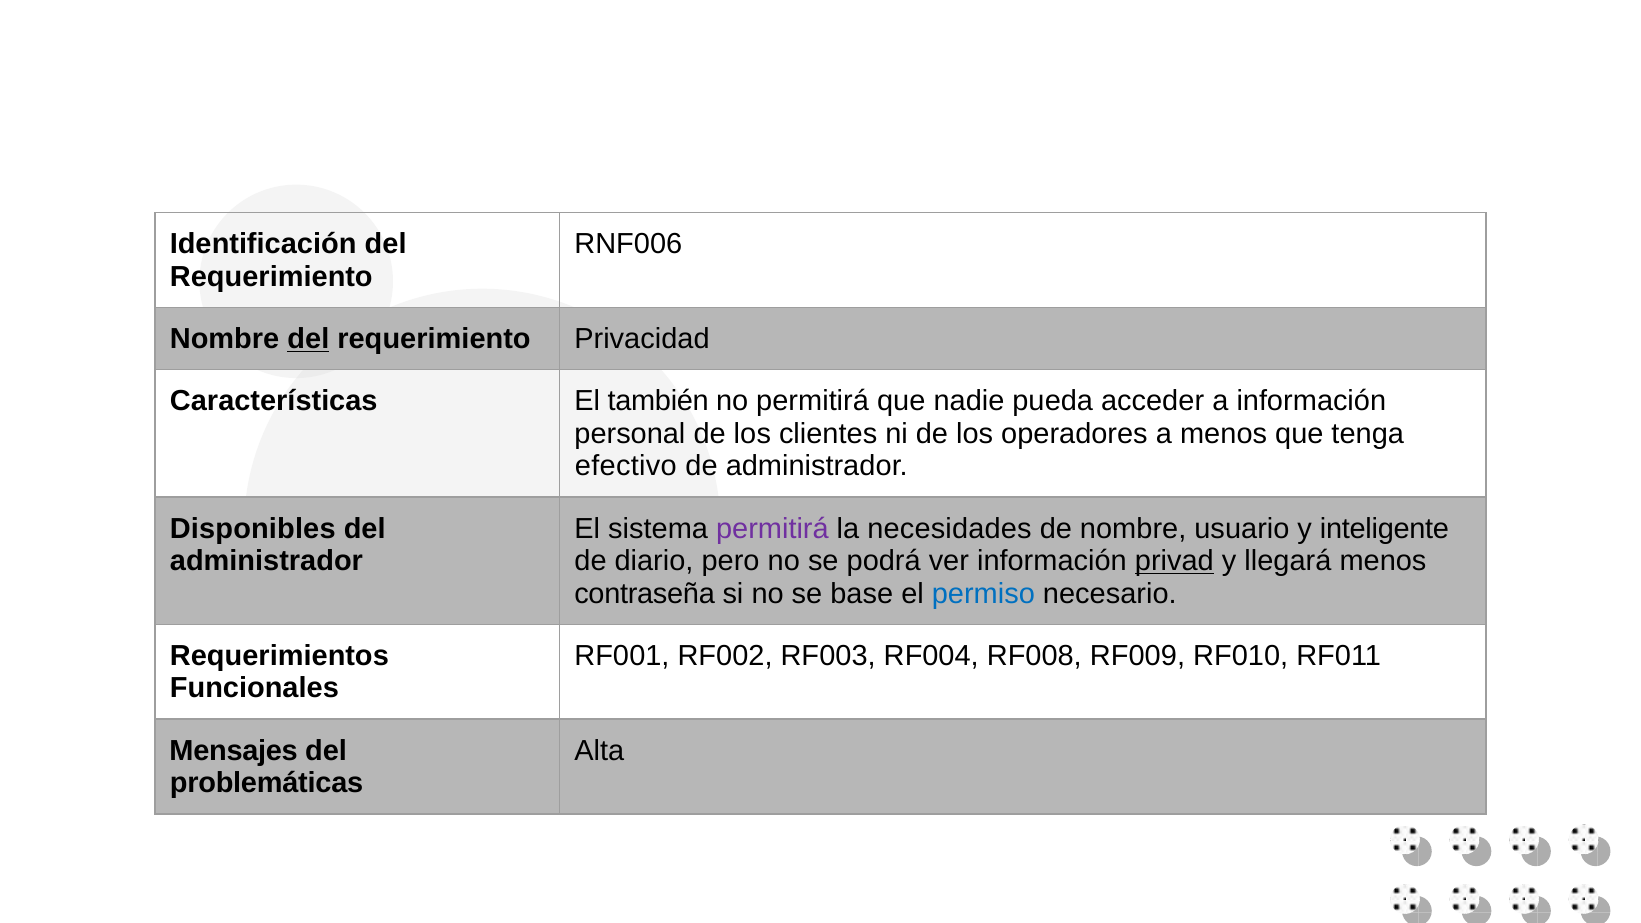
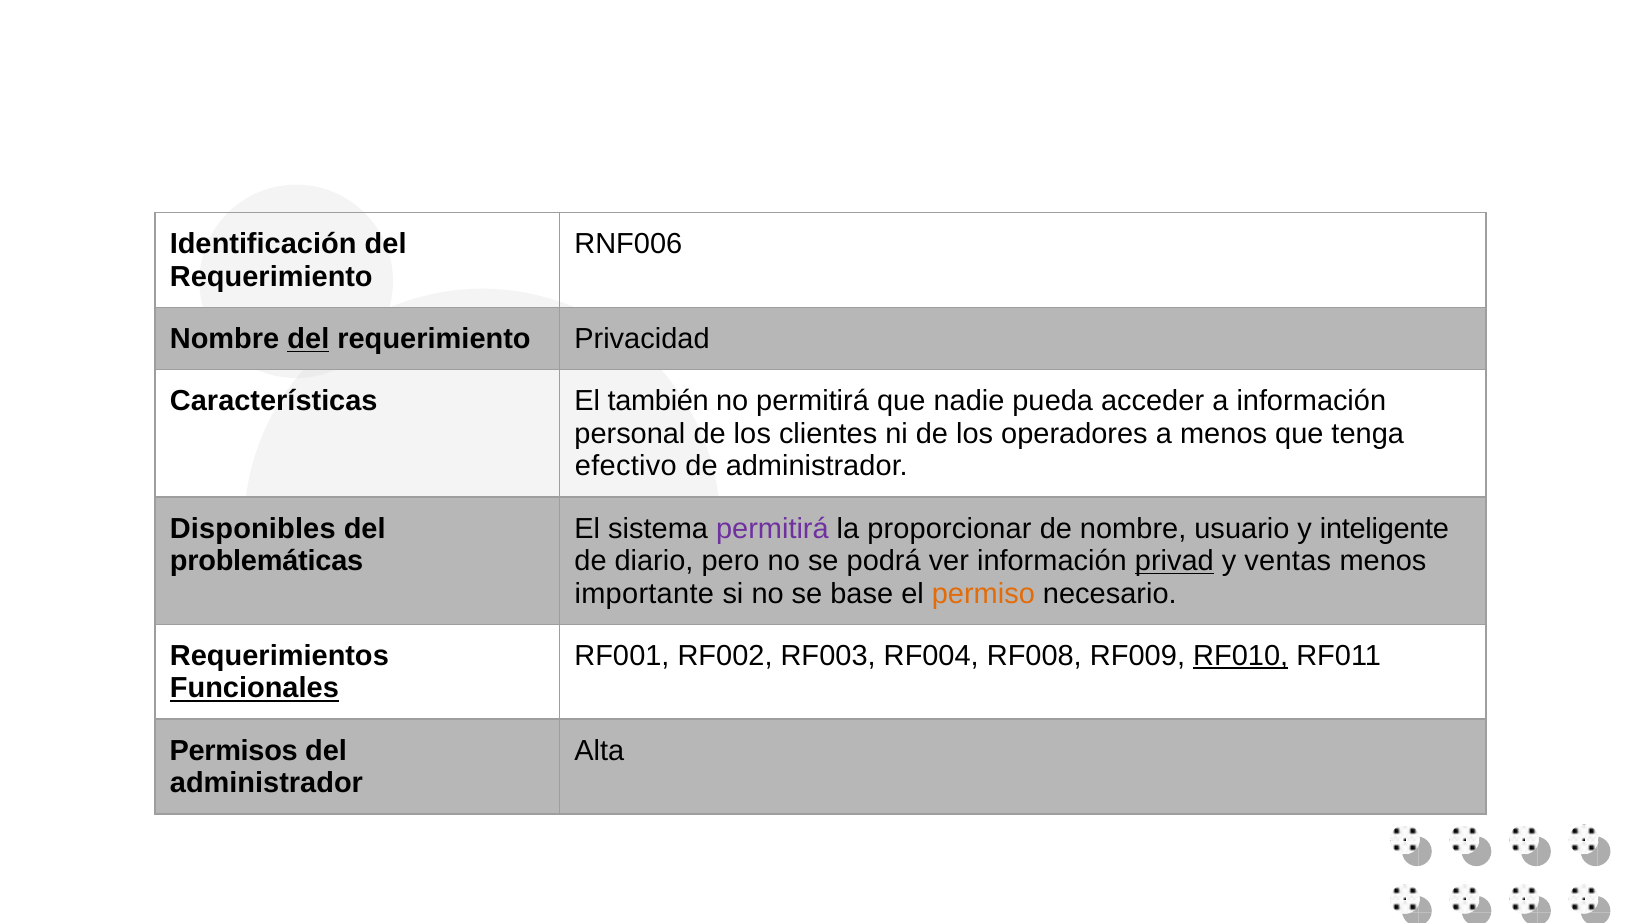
necesidades: necesidades -> proporcionar
administrador at (266, 561): administrador -> problemáticas
llegará: llegará -> ventas
contraseña: contraseña -> importante
permiso colour: blue -> orange
RF010 underline: none -> present
Funcionales underline: none -> present
Mensajes: Mensajes -> Permisos
problemáticas at (267, 783): problemáticas -> administrador
